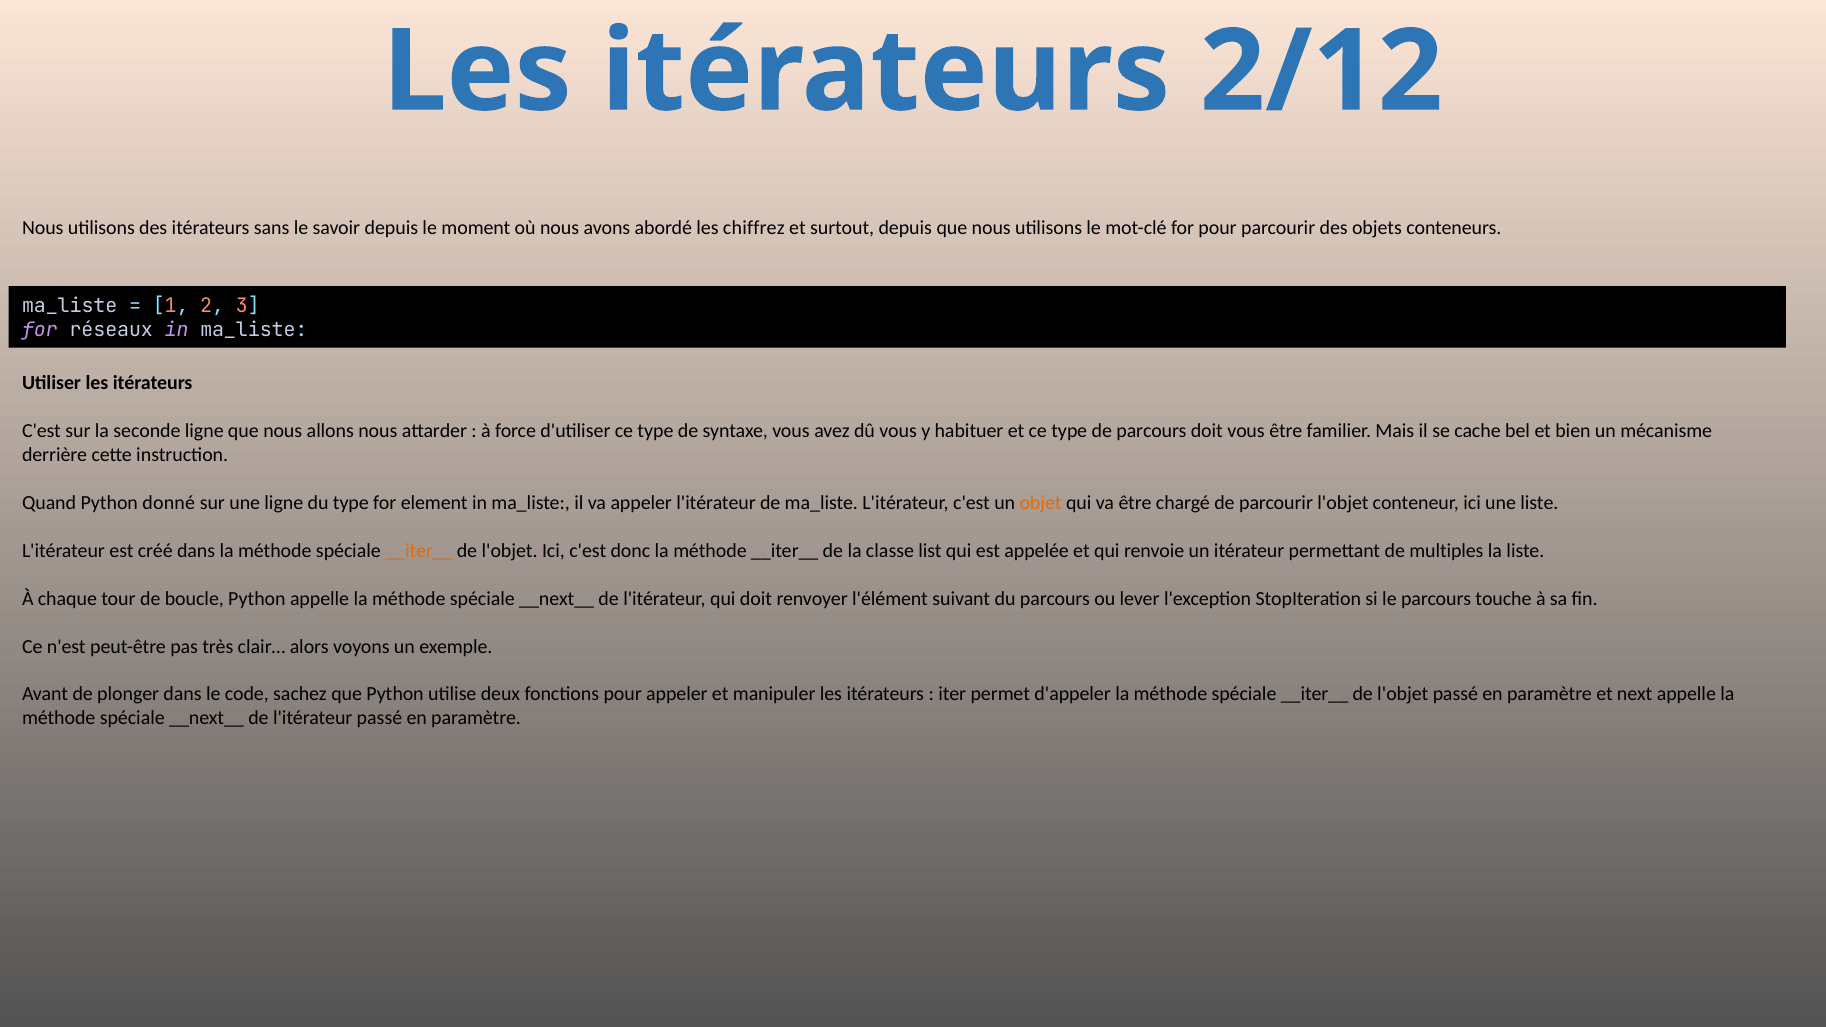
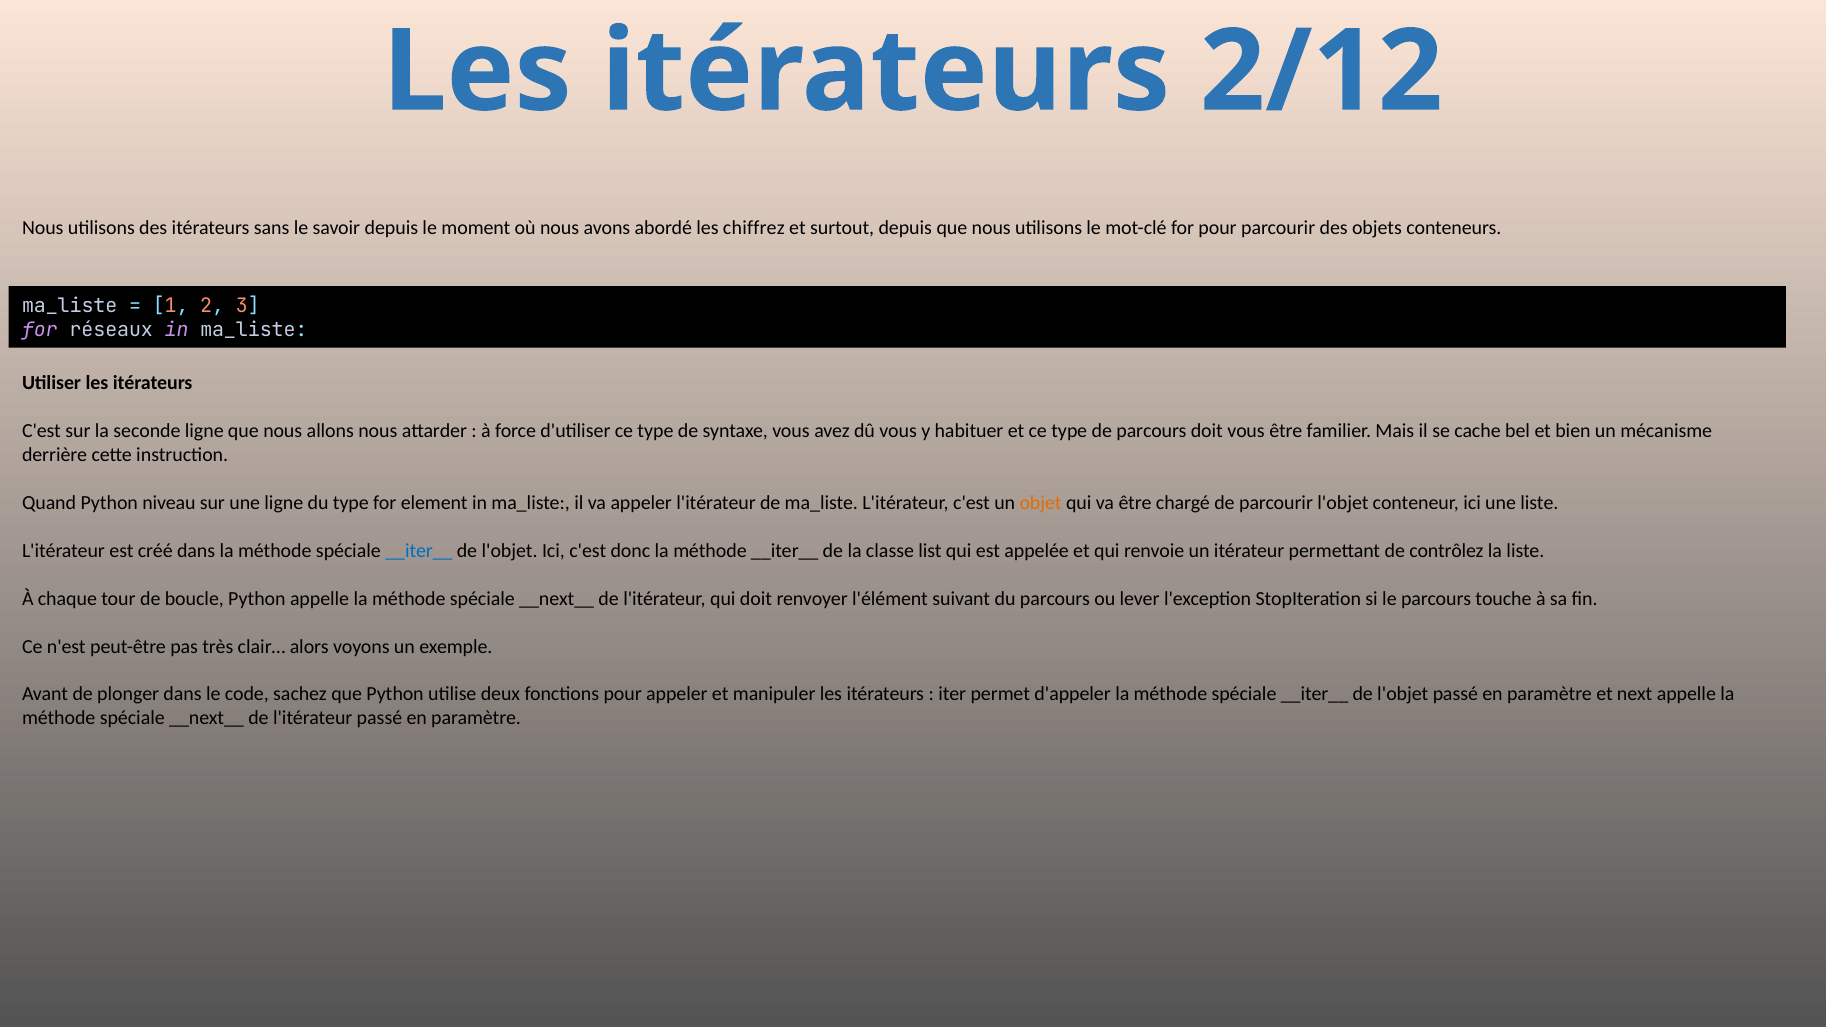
donné: donné -> niveau
__iter__ at (419, 551) colour: orange -> blue
multiples: multiples -> contrôlez
